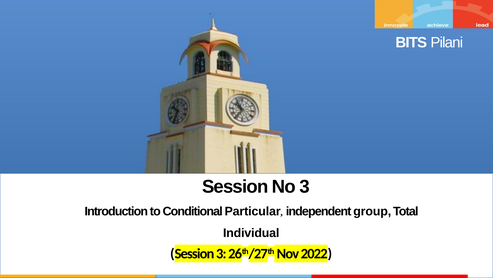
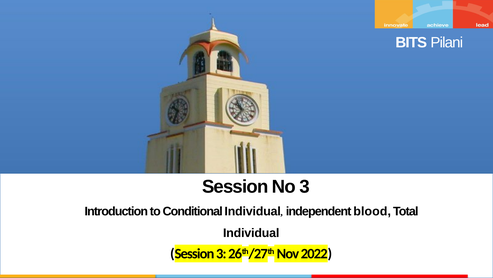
Conditional Particular: Particular -> Individual
group: group -> blood
